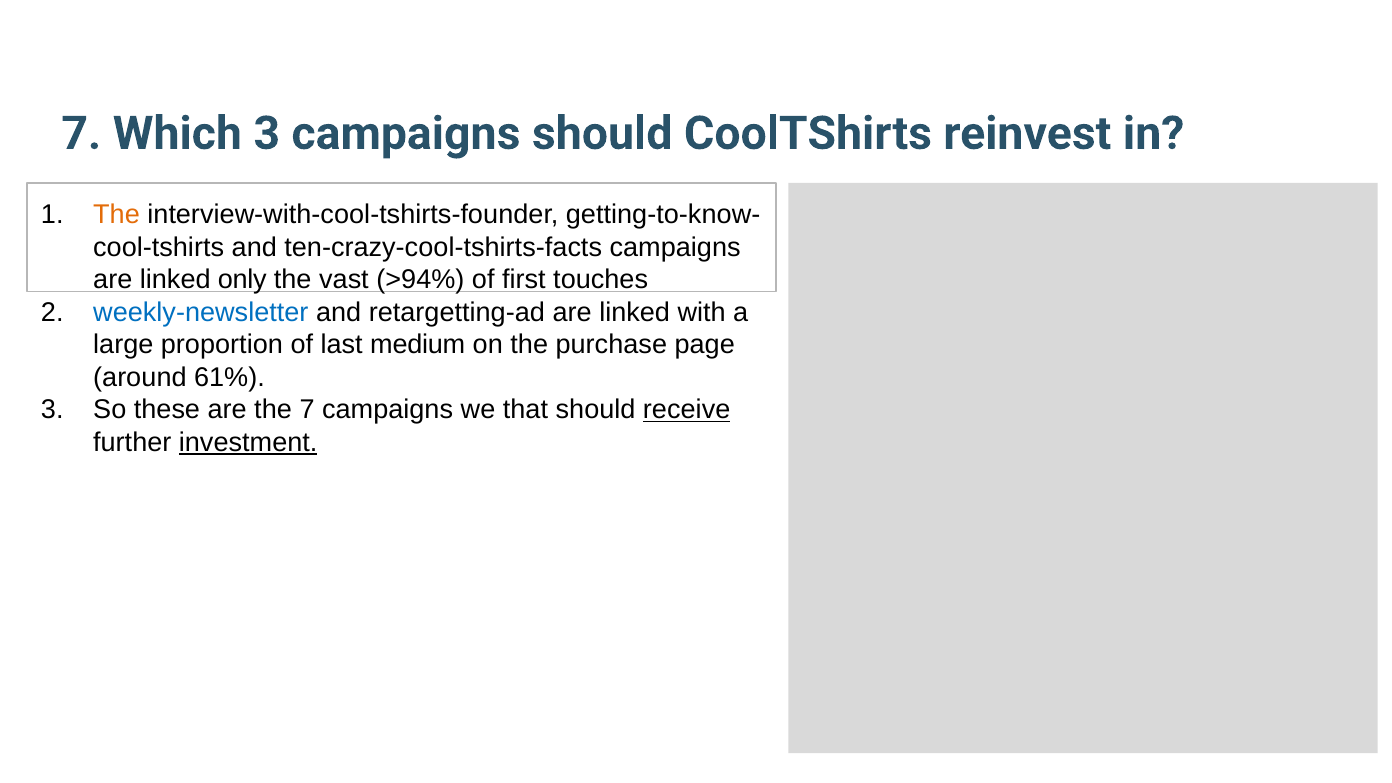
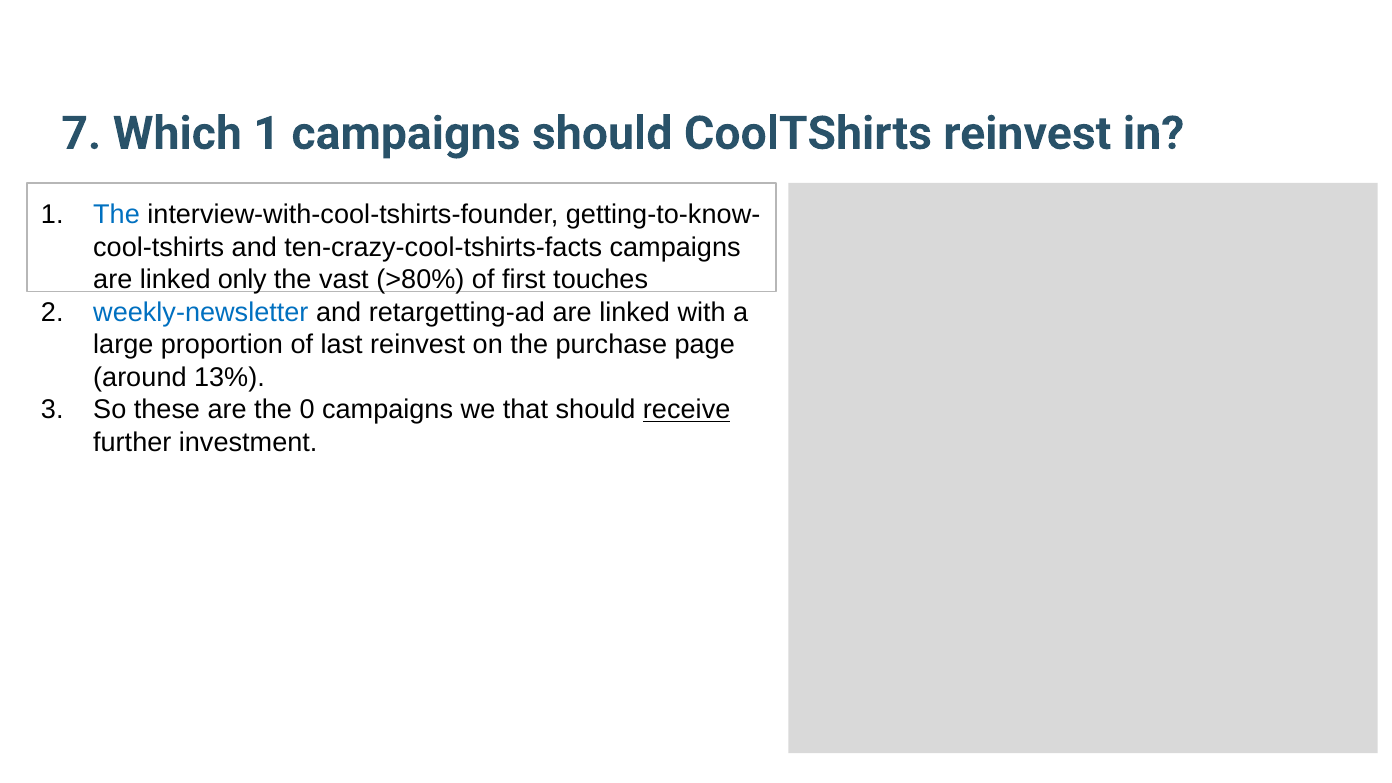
Which 3: 3 -> 1
The at (117, 215) colour: orange -> blue
>94%: >94% -> >80%
last medium: medium -> reinvest
61%: 61% -> 13%
the 7: 7 -> 0
investment underline: present -> none
